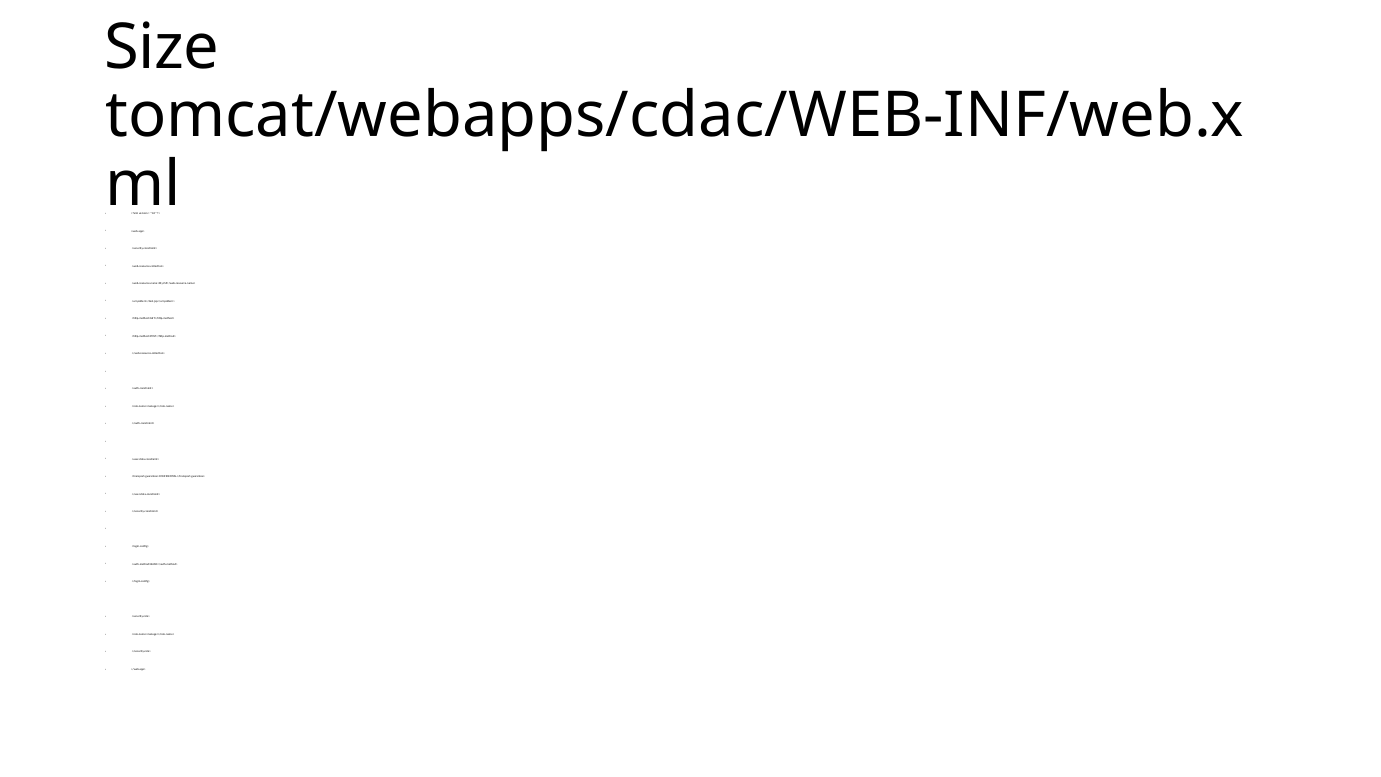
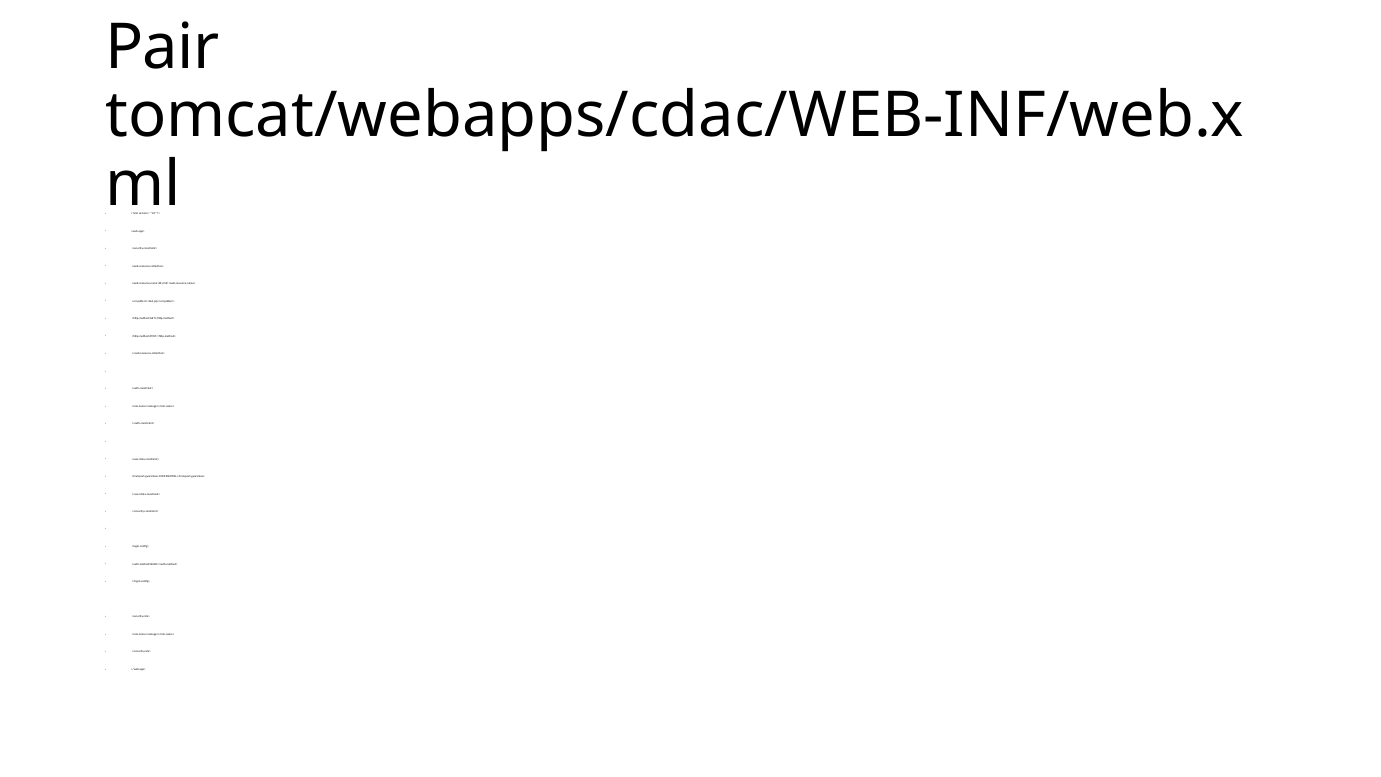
Size: Size -> Pair
